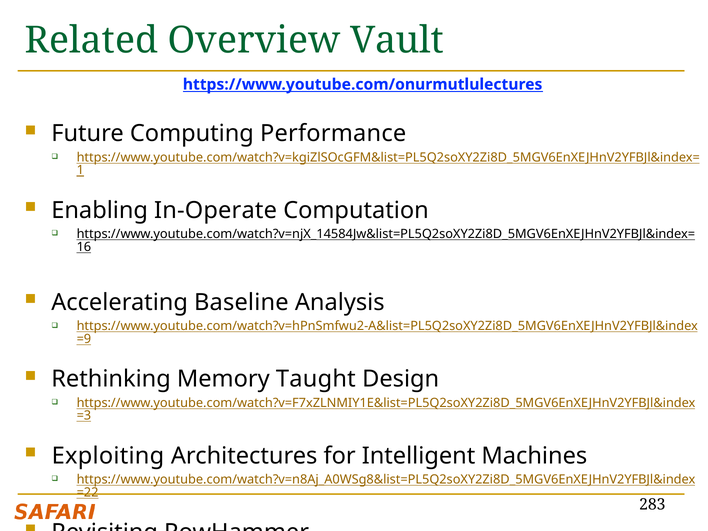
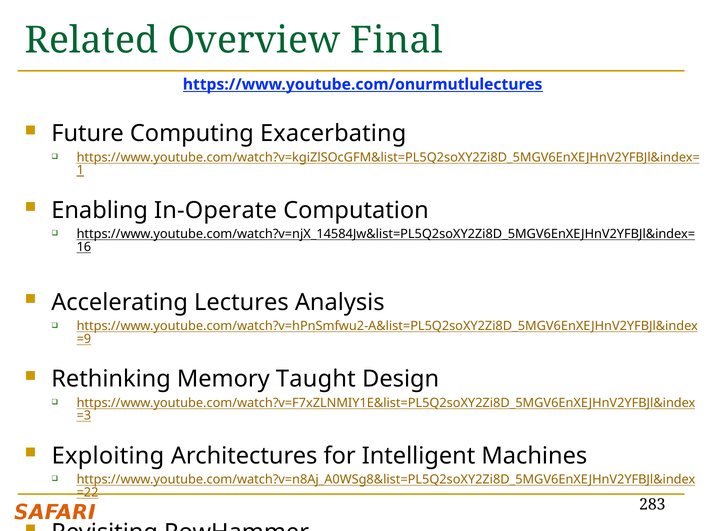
Vault: Vault -> Final
Performance: Performance -> Exacerbating
Baseline: Baseline -> Lectures
